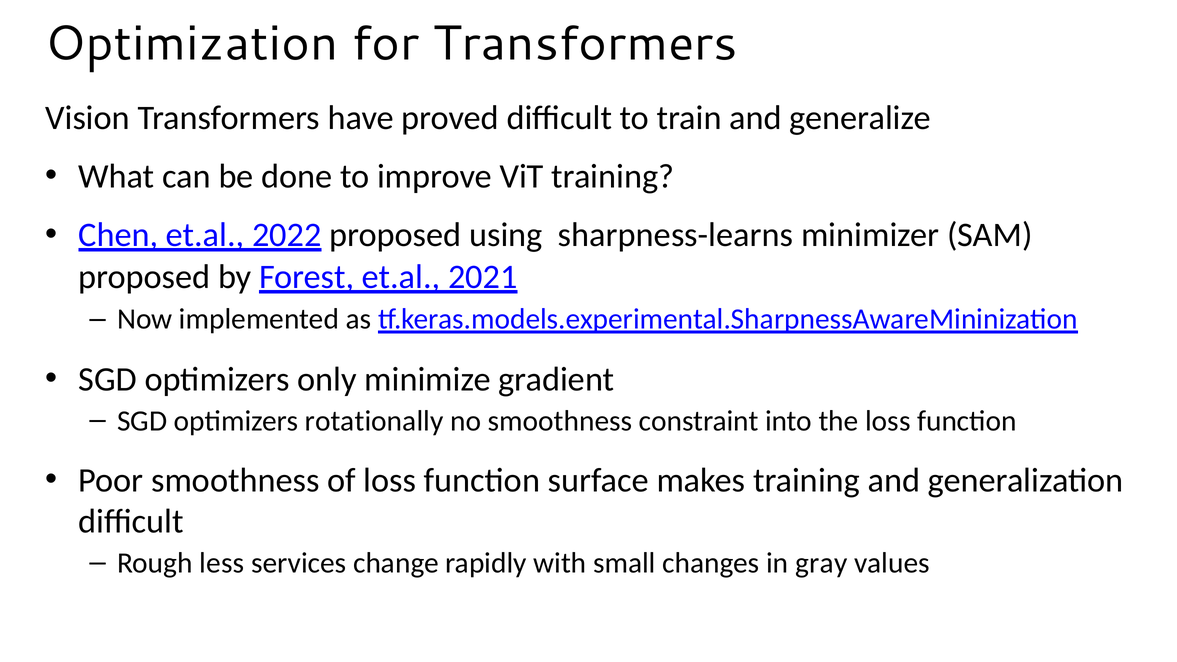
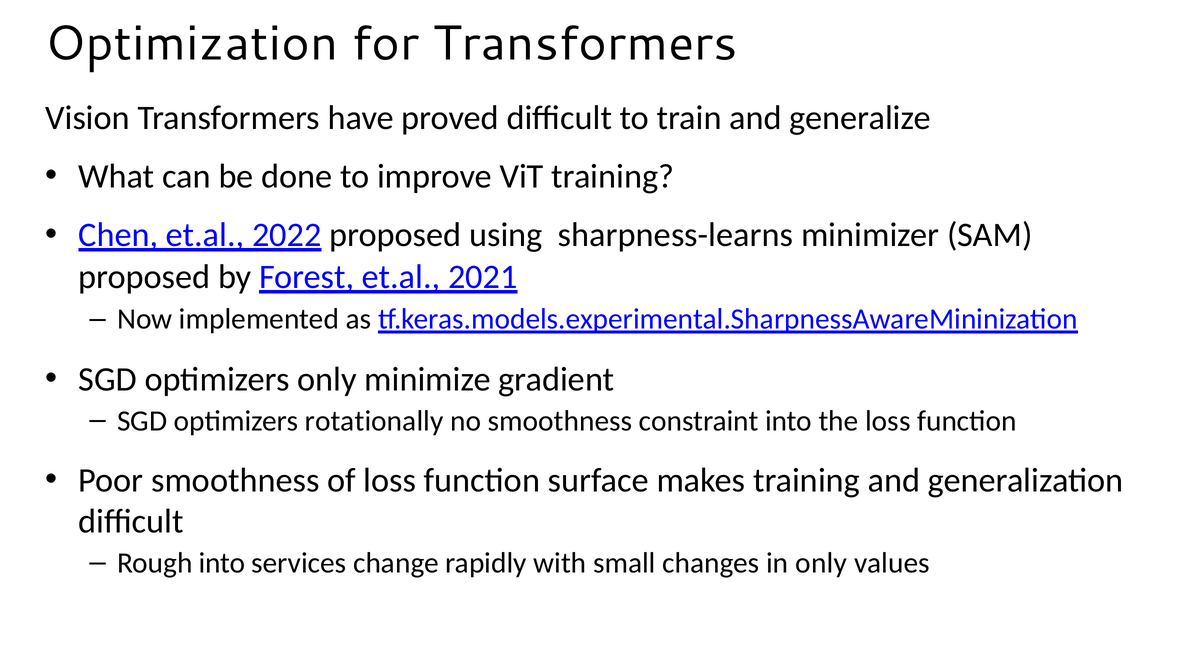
Rough less: less -> into
in gray: gray -> only
